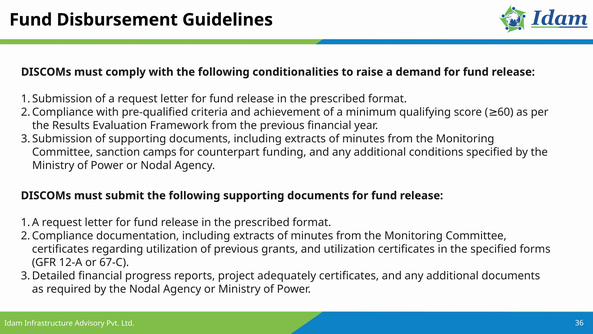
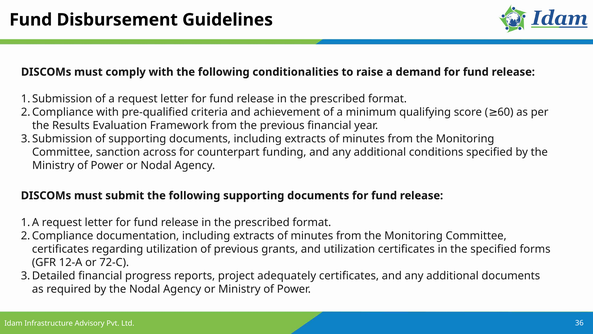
camps: camps -> across
67-C: 67-C -> 72-C
